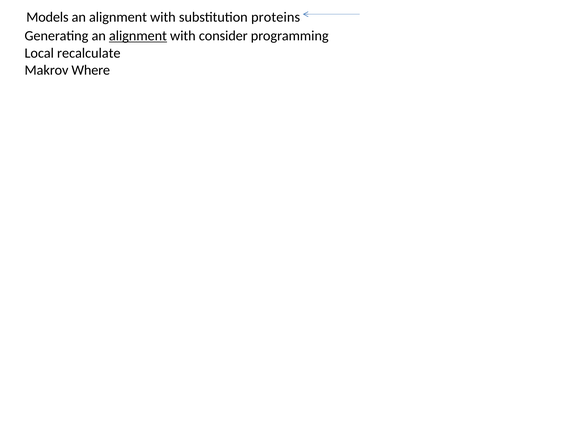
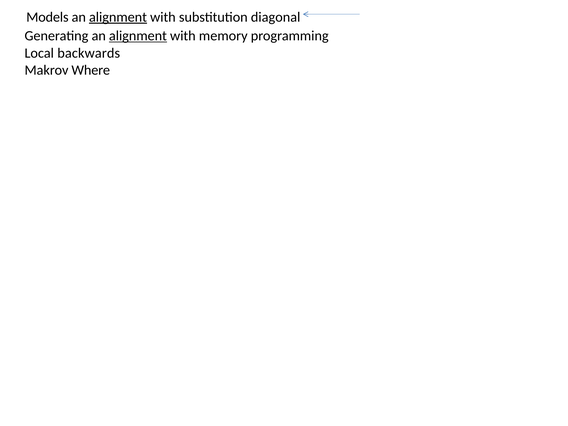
alignment at (118, 17) underline: none -> present
proteins: proteins -> diagonal
consider: consider -> memory
recalculate: recalculate -> backwards
